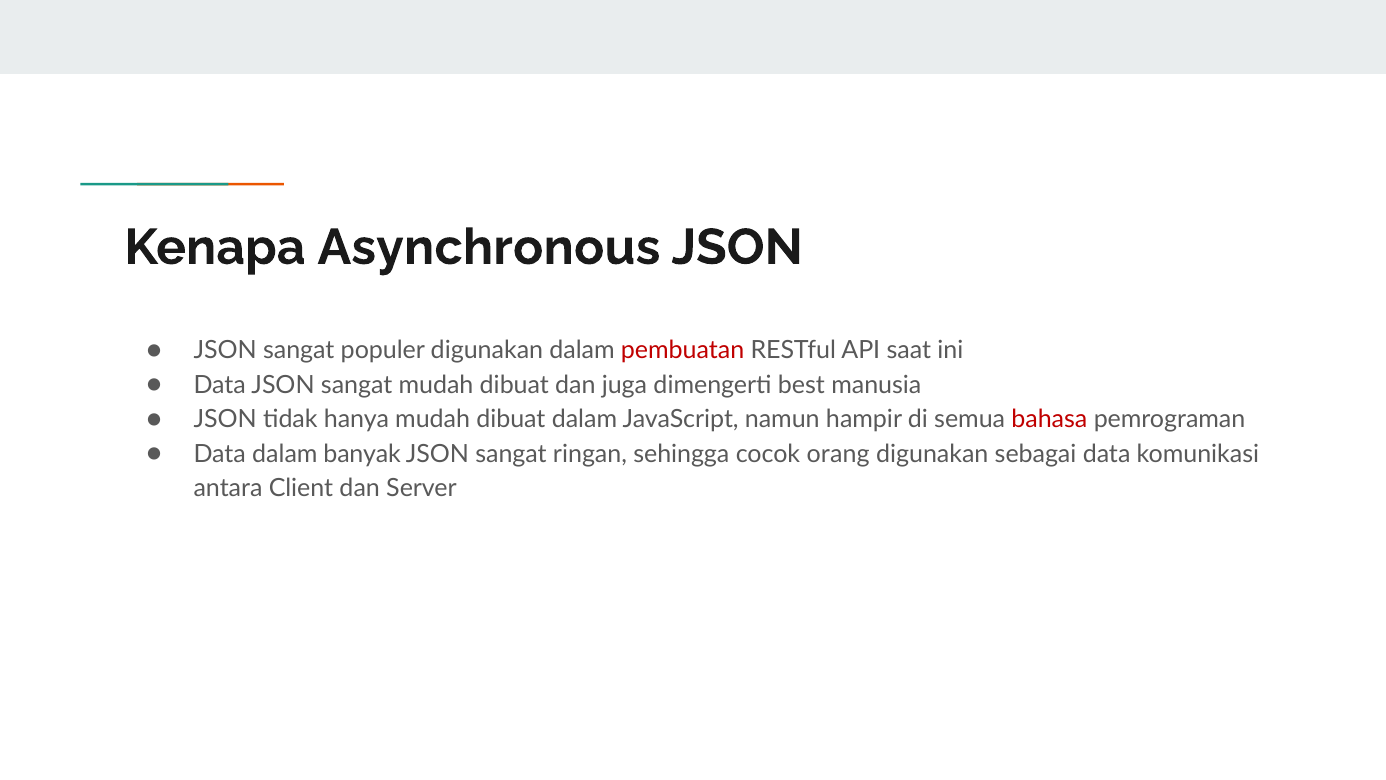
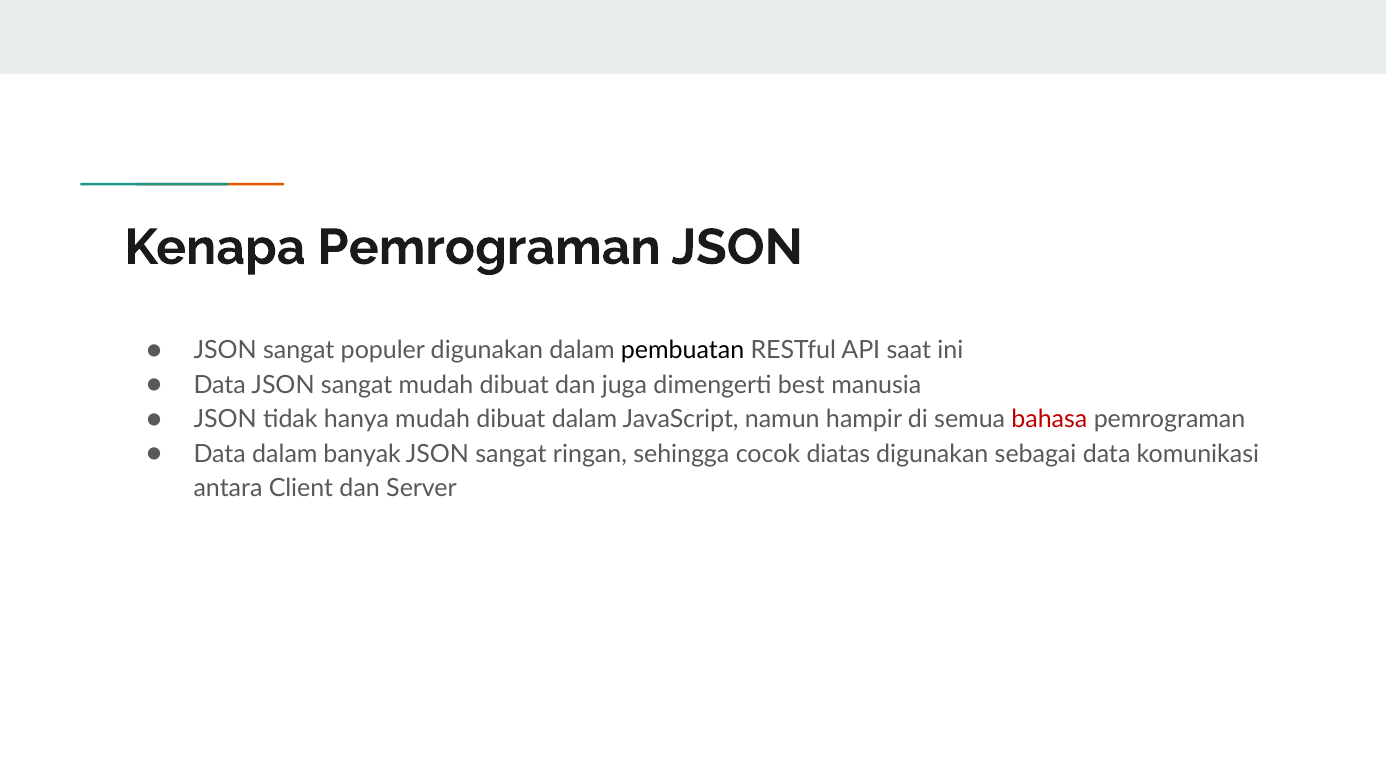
Kenapa Asynchronous: Asynchronous -> Pemrograman
pembuatan colour: red -> black
orang: orang -> diatas
